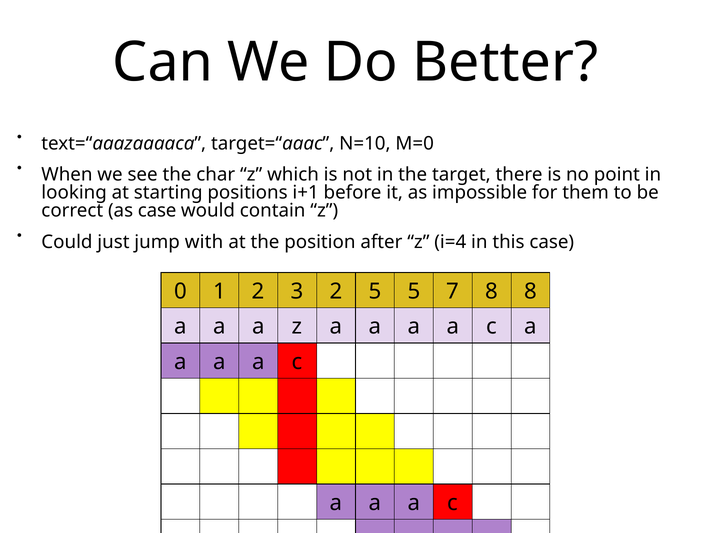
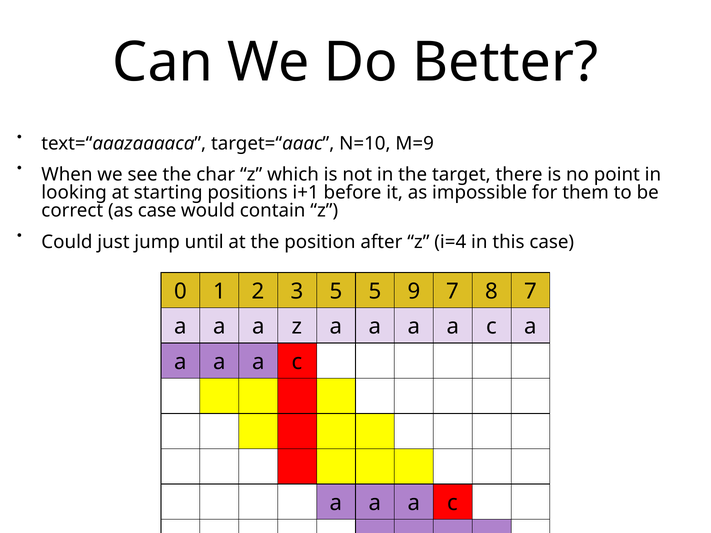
M=0: M=0 -> M=9
with: with -> until
3 2: 2 -> 5
5 5: 5 -> 9
8 8: 8 -> 7
